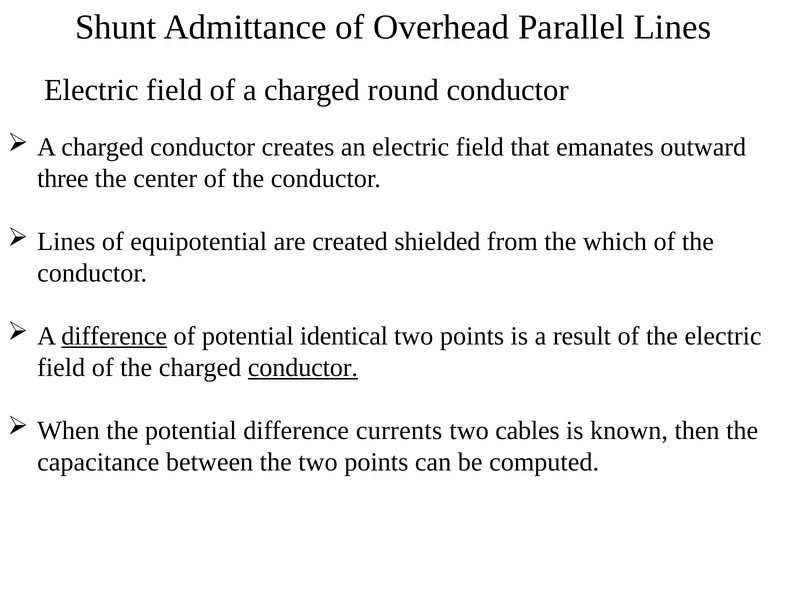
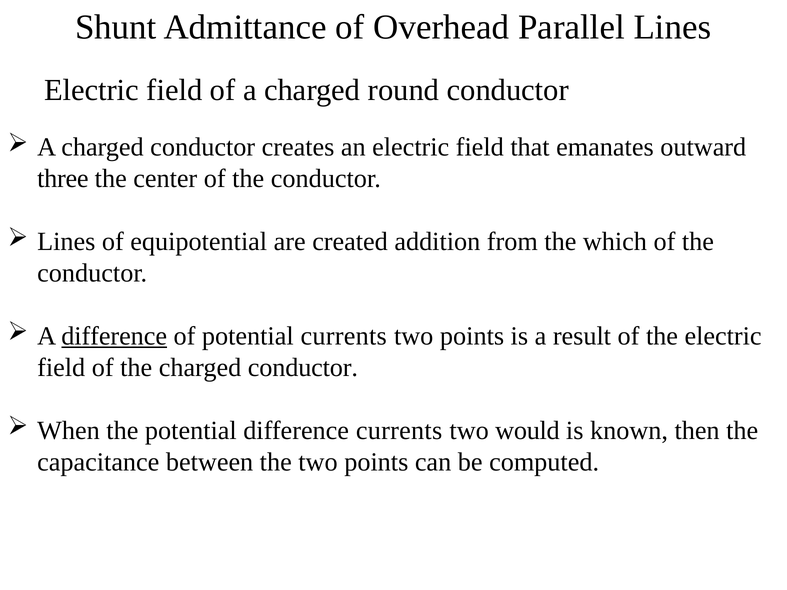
shielded: shielded -> addition
potential identical: identical -> currents
conductor at (303, 368) underline: present -> none
cables: cables -> would
